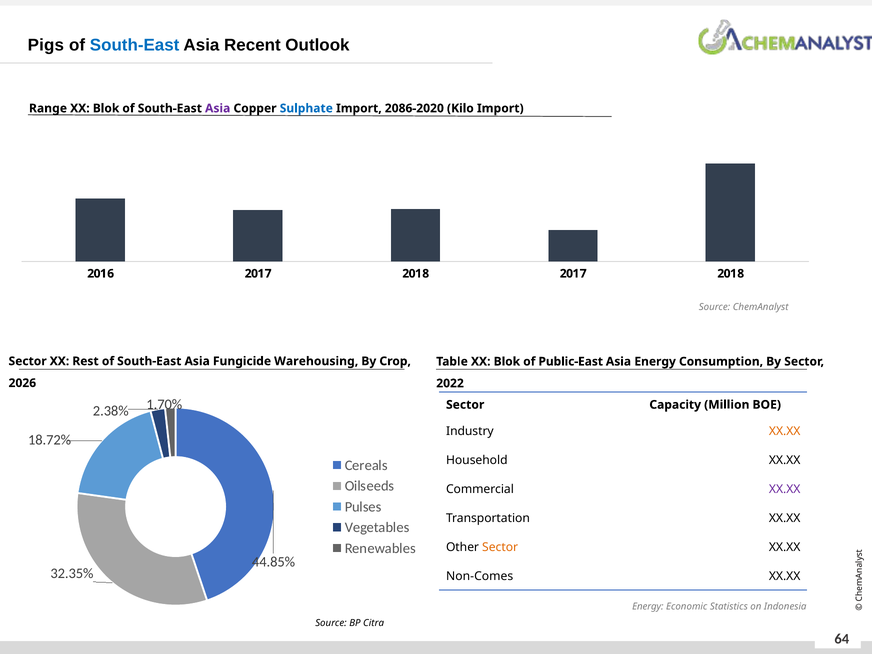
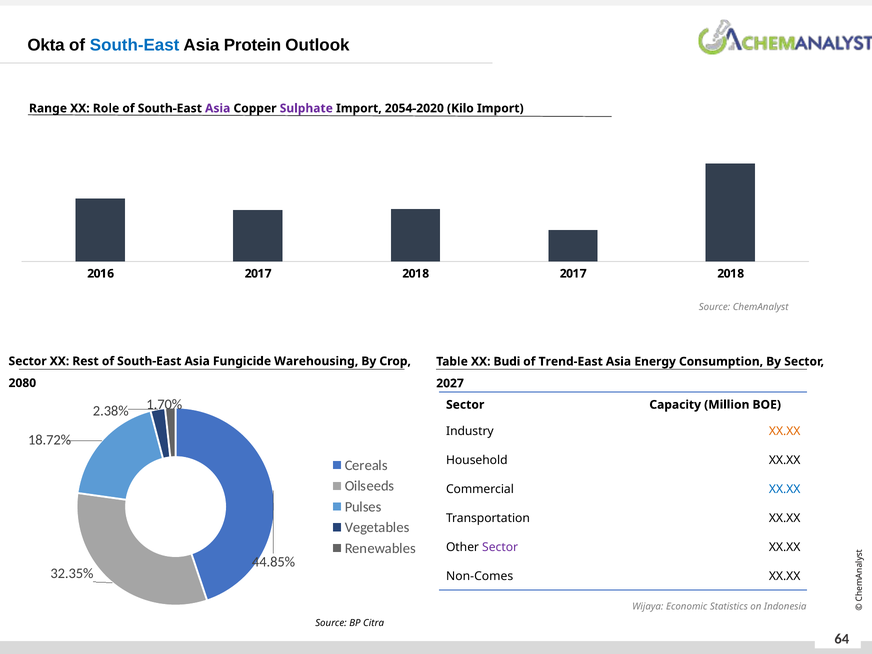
Pigs: Pigs -> Okta
Recent: Recent -> Protein
Blok at (106, 108): Blok -> Role
Sulphate colour: blue -> purple
2086-2020: 2086-2020 -> 2054-2020
Table XX Blok: Blok -> Budi
Public-East: Public-East -> Trend-East
2026: 2026 -> 2080
2022: 2022 -> 2027
XX.XX at (785, 489) colour: purple -> blue
Sector at (500, 547) colour: orange -> purple
Energy at (648, 607): Energy -> Wijaya
